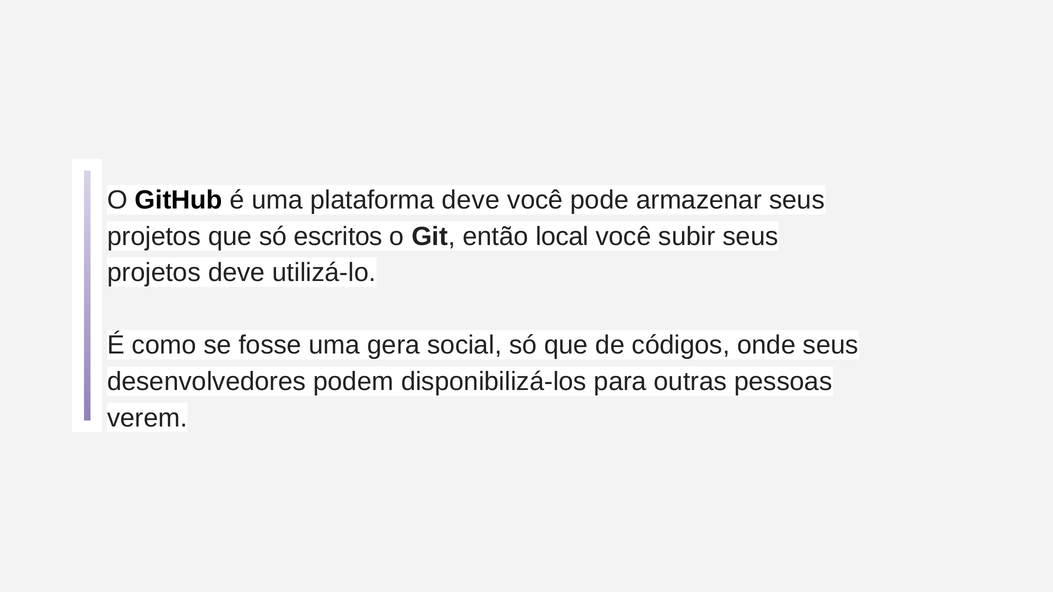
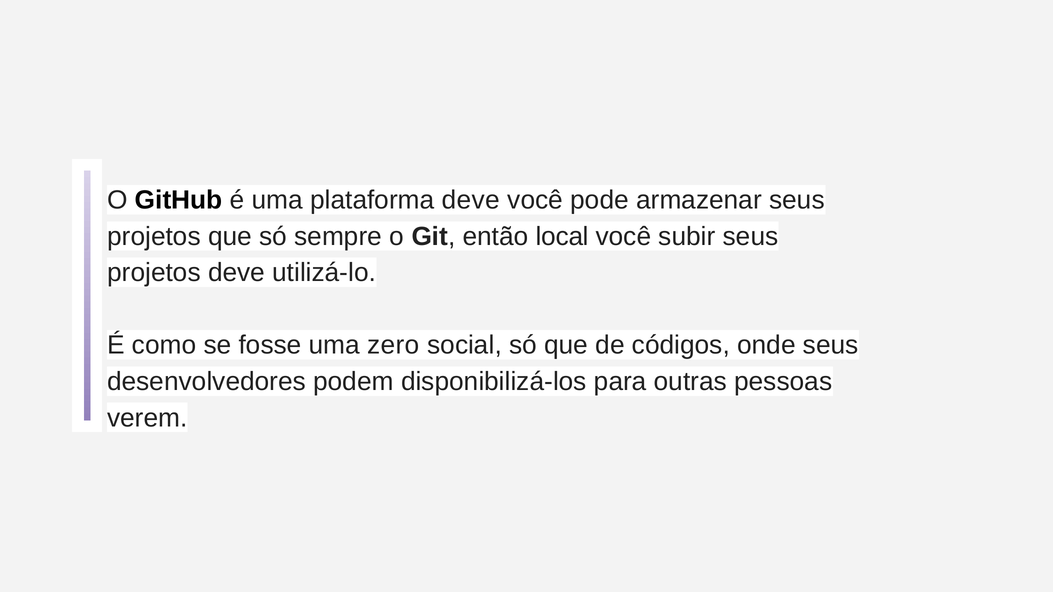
escritos: escritos -> sempre
gera: gera -> zero
